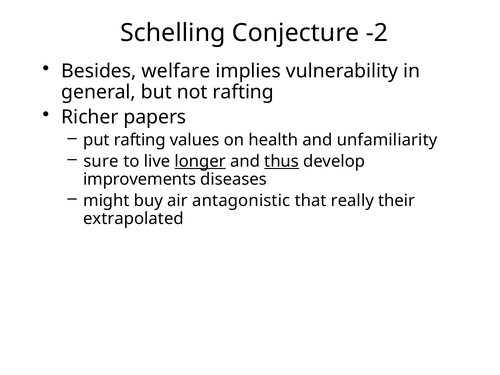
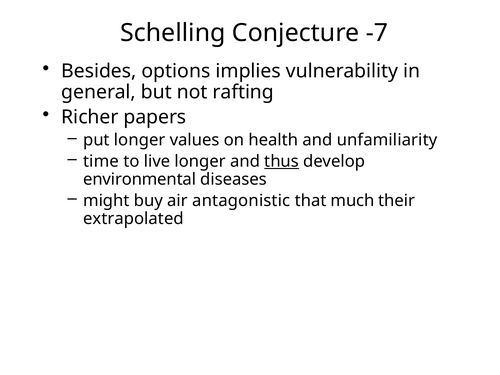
-2: -2 -> -7
welfare: welfare -> options
put rafting: rafting -> longer
sure: sure -> time
longer at (200, 161) underline: present -> none
improvements: improvements -> environmental
really: really -> much
